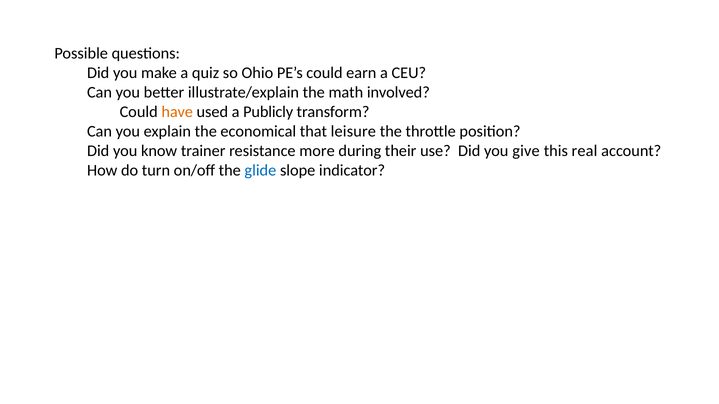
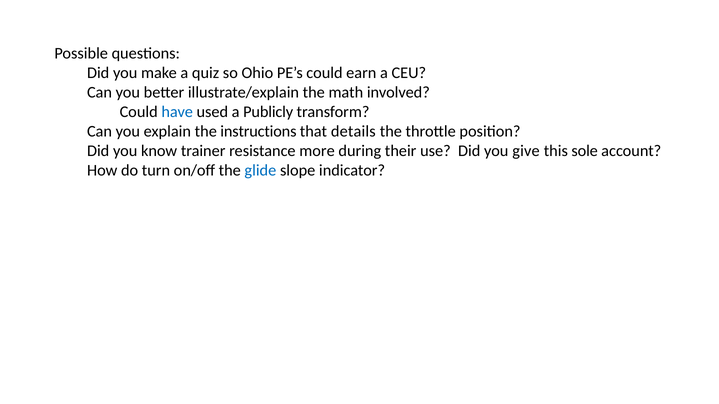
have colour: orange -> blue
economical: economical -> instructions
leisure: leisure -> details
real: real -> sole
